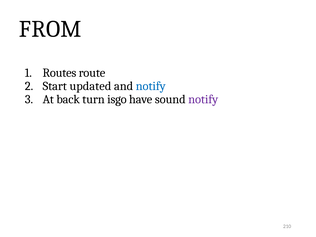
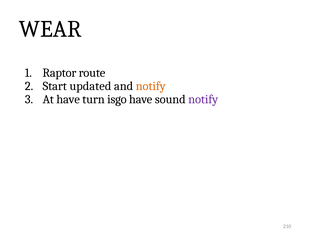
FROM: FROM -> WEAR
Routes: Routes -> Raptor
notify at (151, 86) colour: blue -> orange
At back: back -> have
